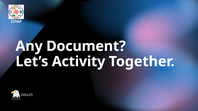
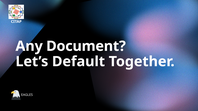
Activity: Activity -> Default
